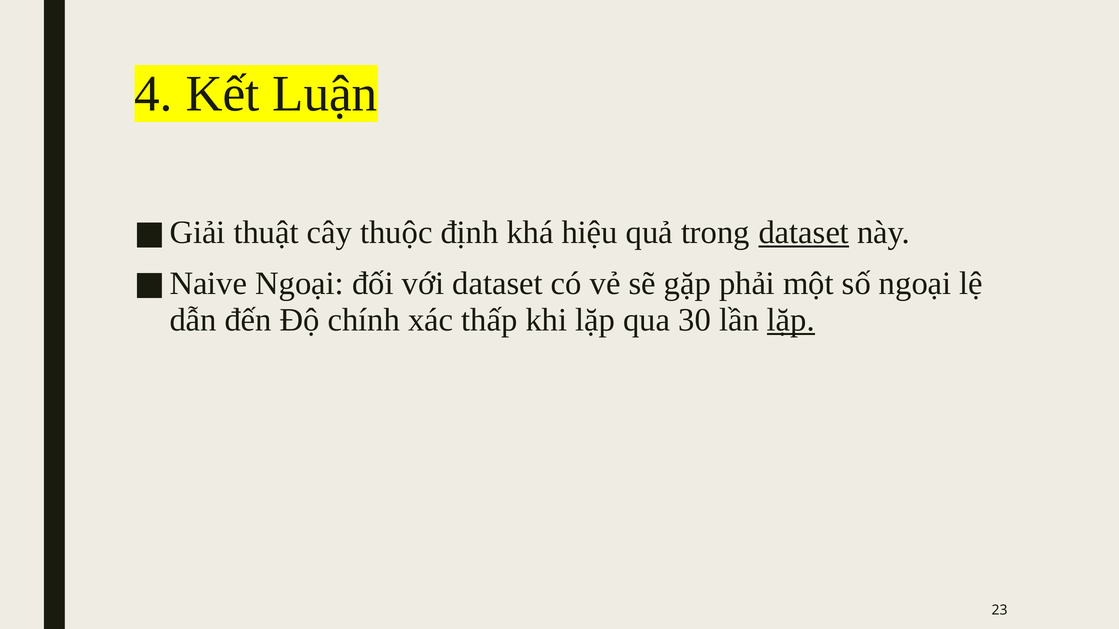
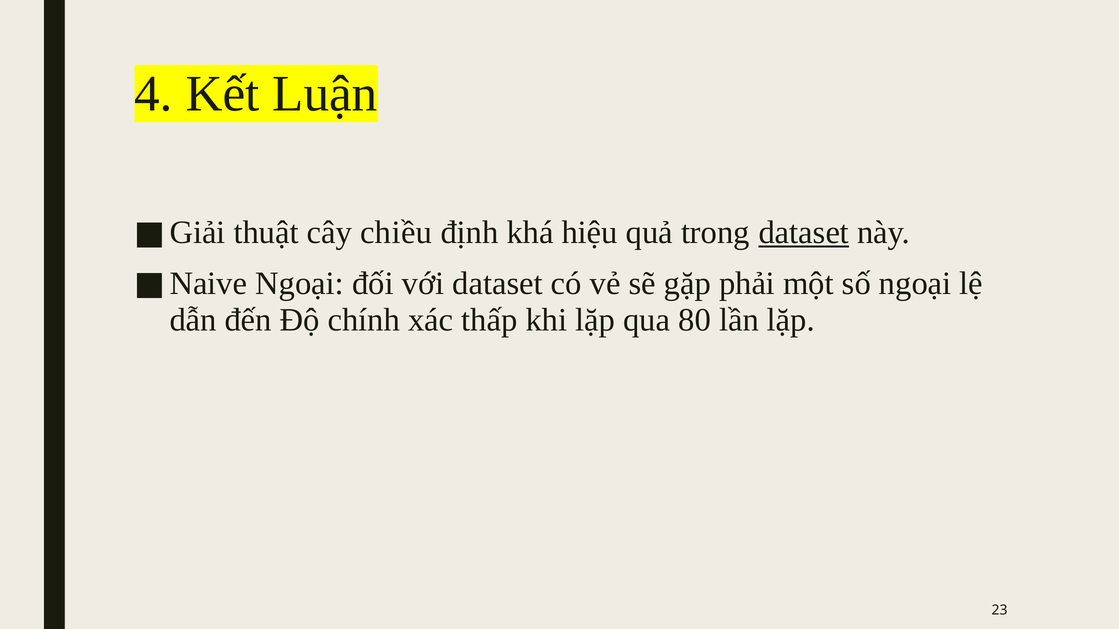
thuộc: thuộc -> chiều
30: 30 -> 80
lặp at (791, 320) underline: present -> none
